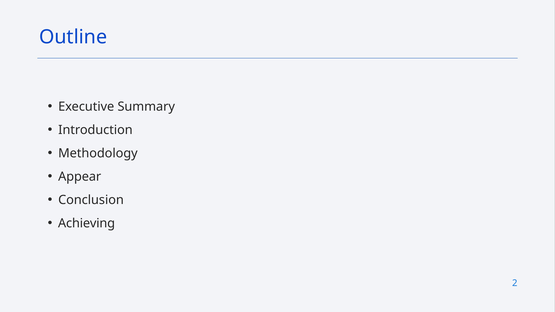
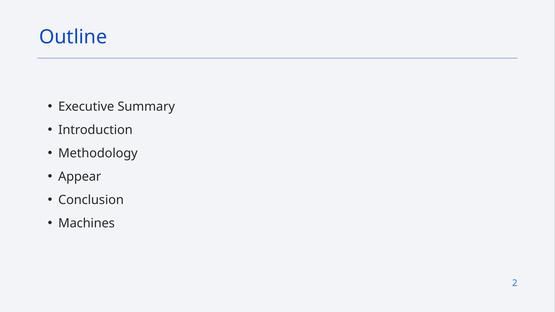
Achieving: Achieving -> Machines
